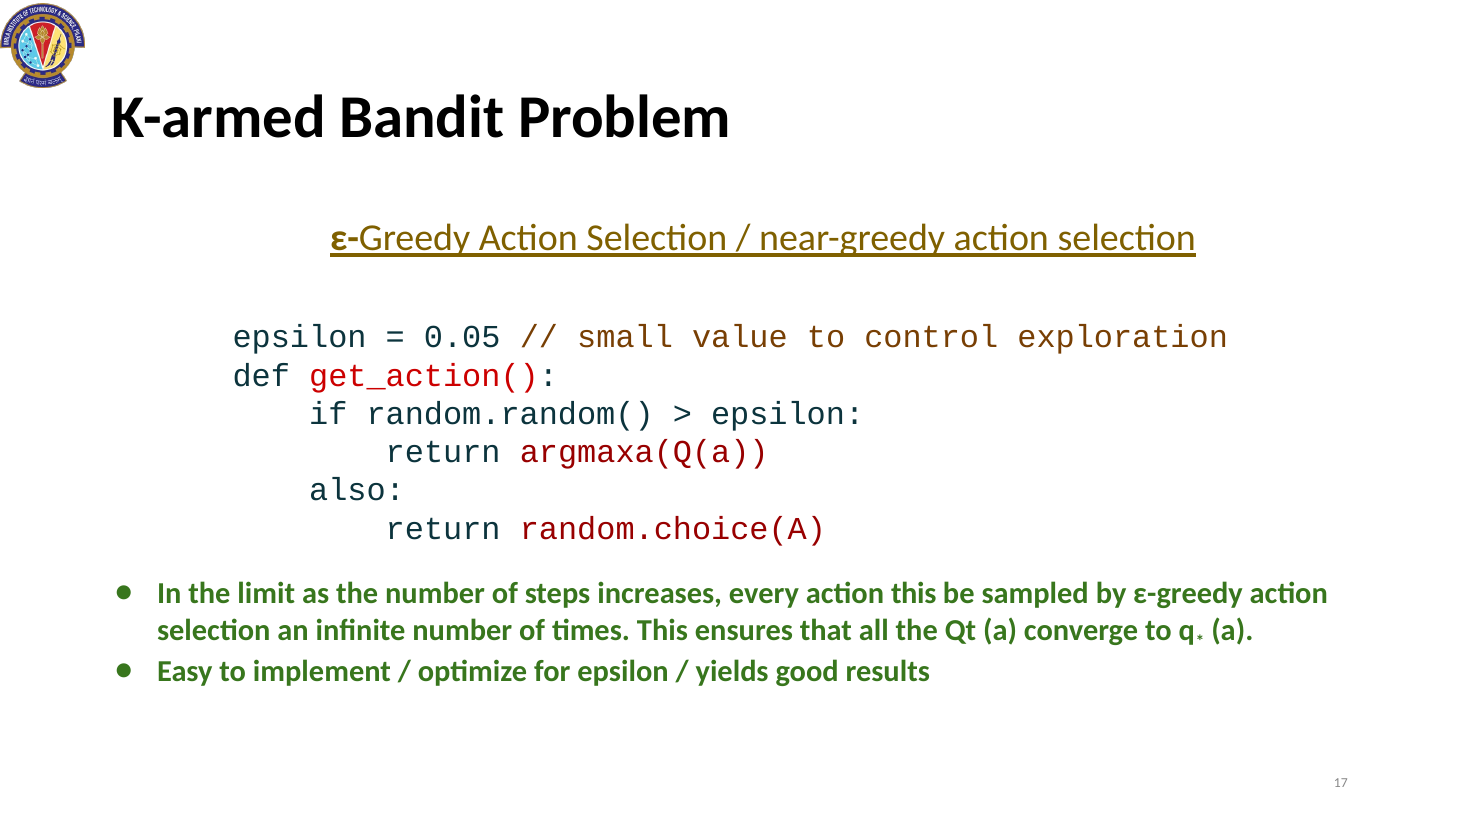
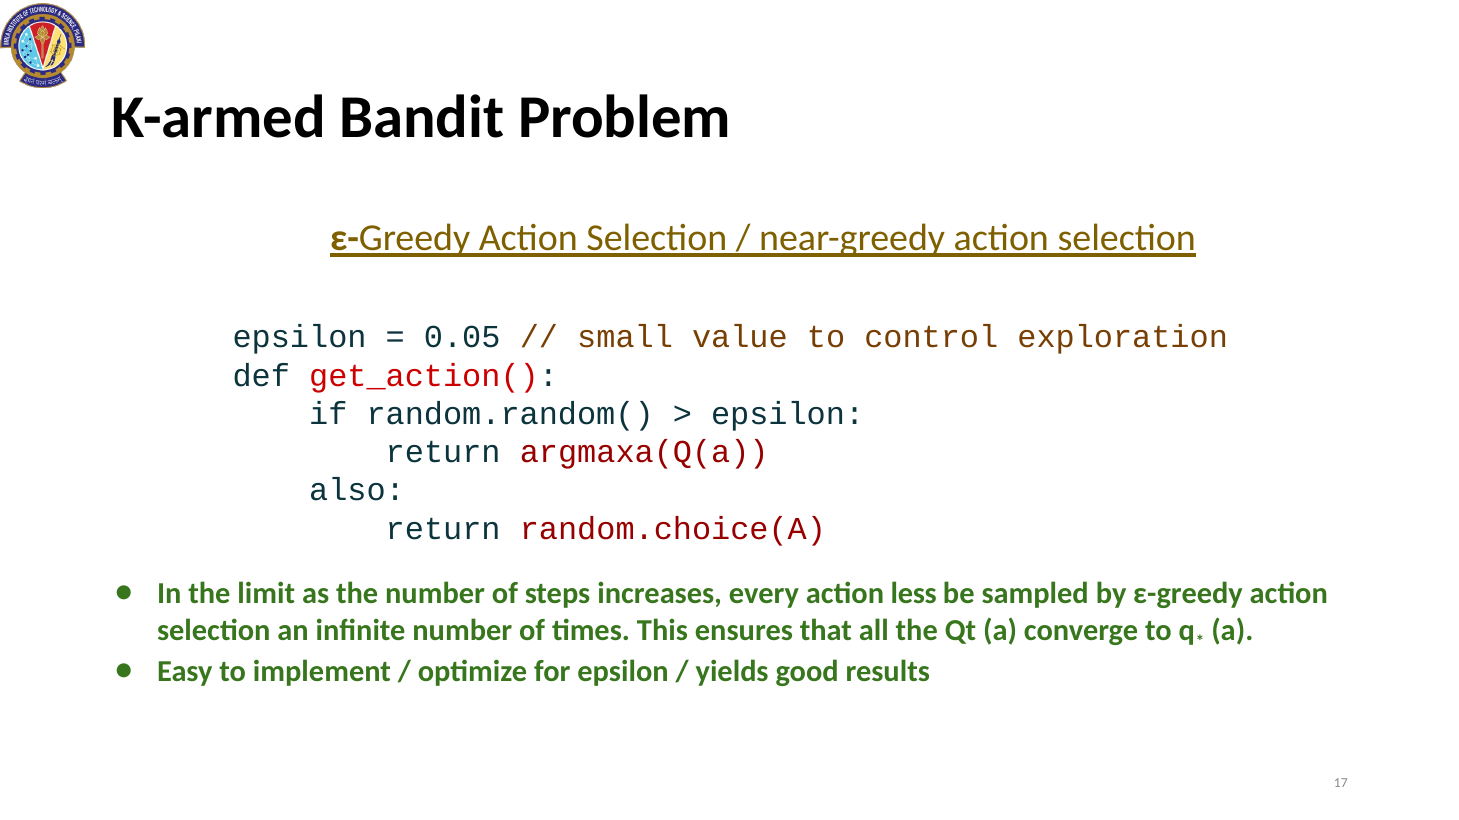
action this: this -> less
